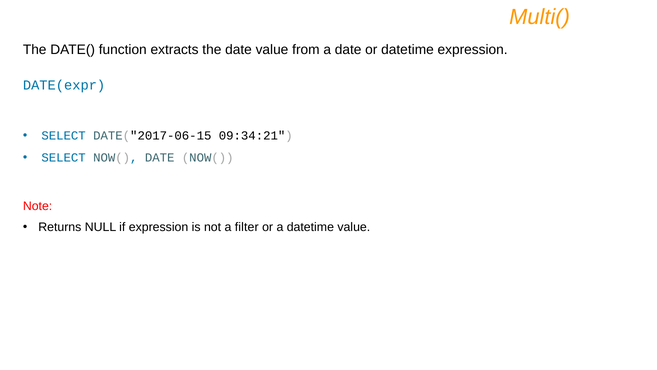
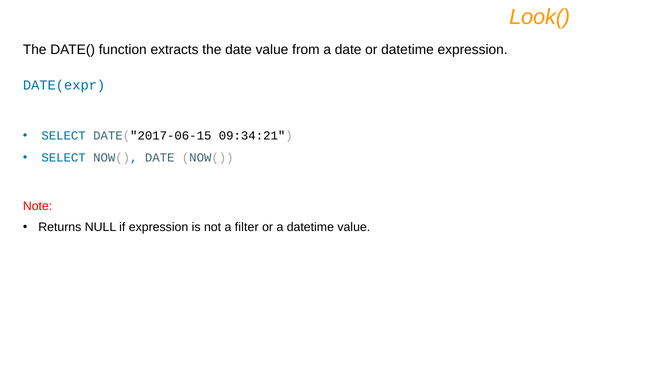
Multi(: Multi( -> Look(
